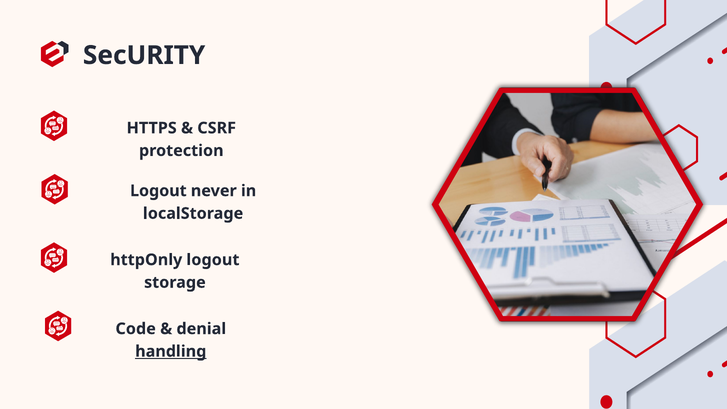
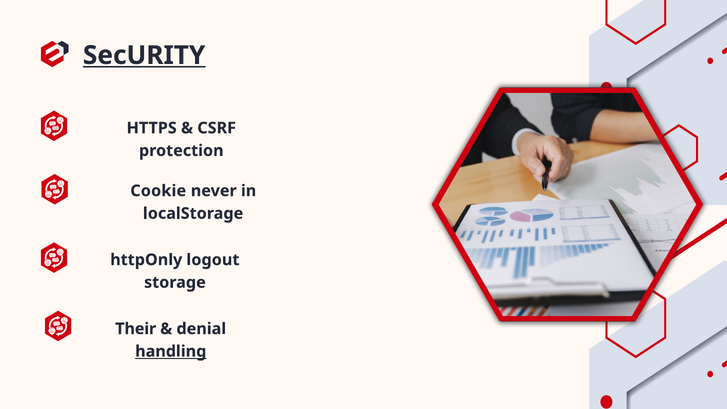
SecURITY underline: none -> present
Logout at (158, 191): Logout -> Cookie
Code: Code -> Their
